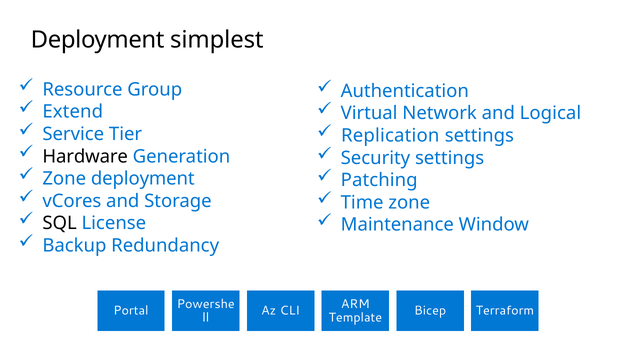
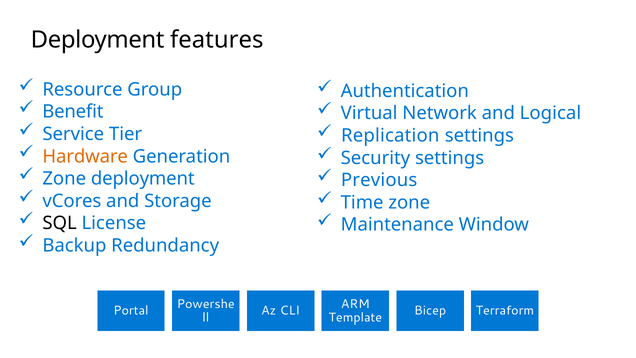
simplest: simplest -> features
Extend: Extend -> Benefit
Hardware colour: black -> orange
Patching: Patching -> Previous
